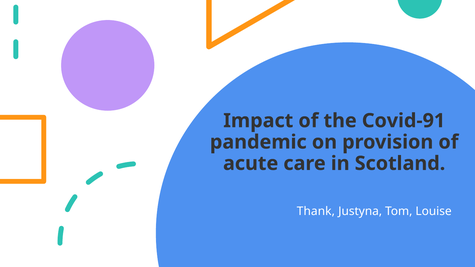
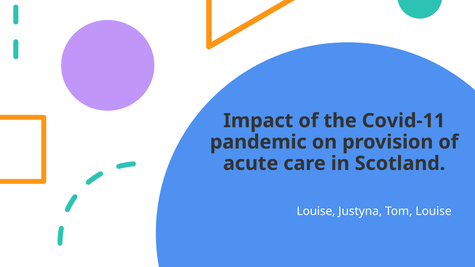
Covid-91: Covid-91 -> Covid-11
Thank at (316, 212): Thank -> Louise
